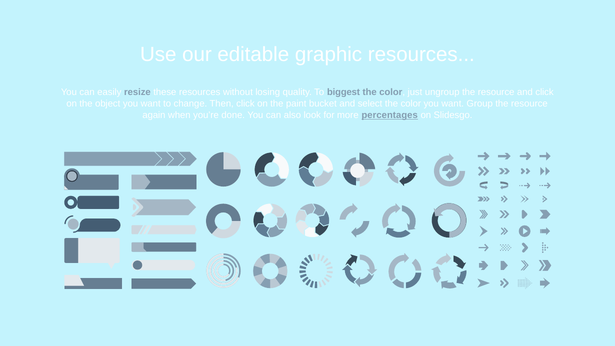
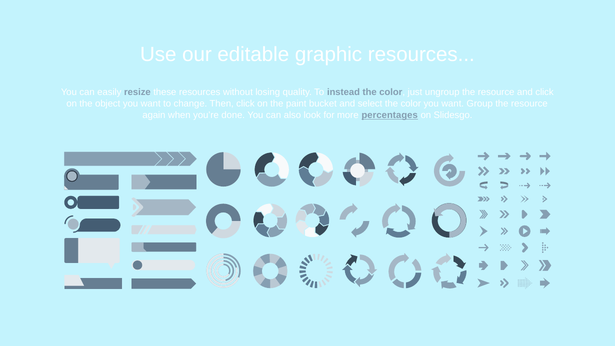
biggest: biggest -> instead
